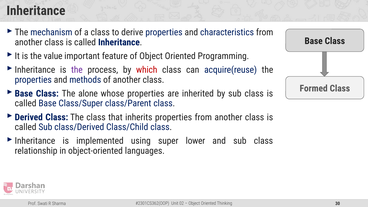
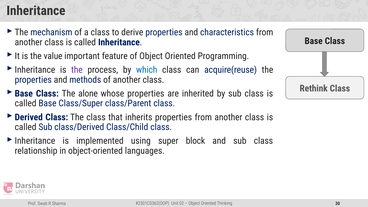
which colour: red -> blue
Formed: Formed -> Rethink
lower: lower -> block
